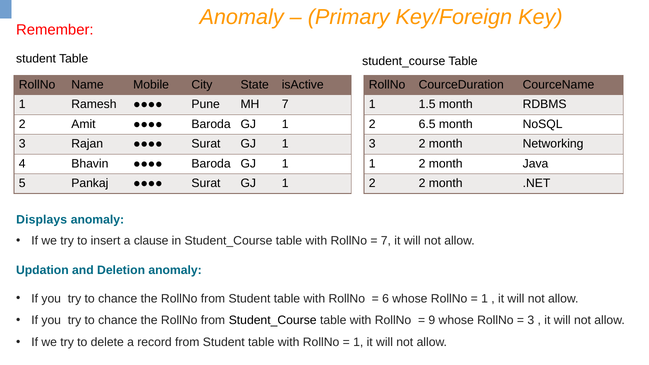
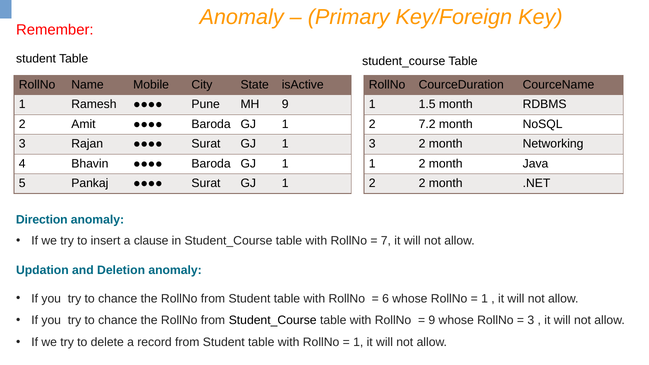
MH 7: 7 -> 9
6.5: 6.5 -> 7.2
Displays: Displays -> Direction
